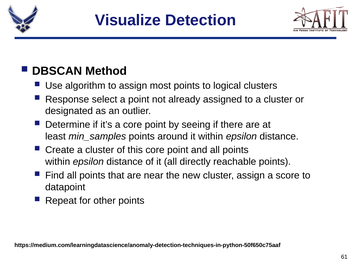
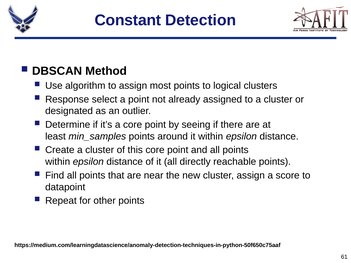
Visualize: Visualize -> Constant
